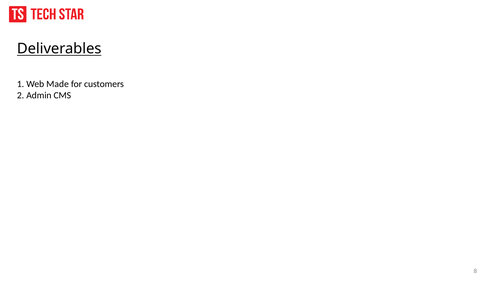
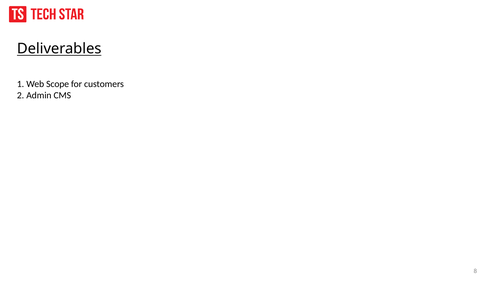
Made: Made -> Scope
